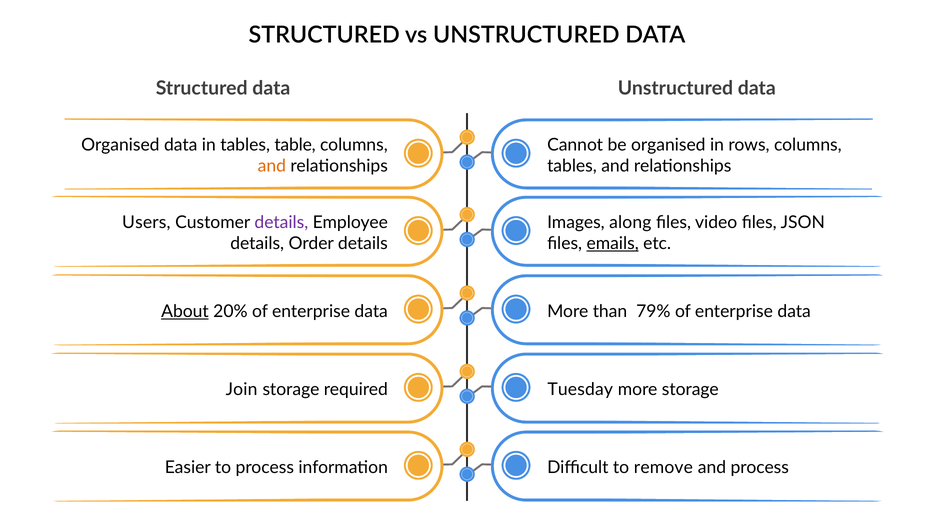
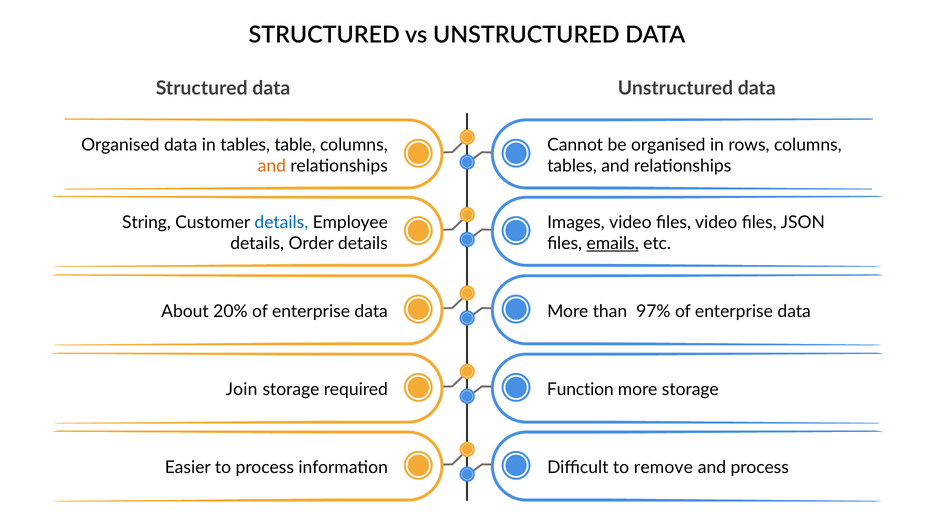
Users: Users -> String
details at (281, 222) colour: purple -> blue
Images along: along -> video
About underline: present -> none
79%: 79% -> 97%
Tuesday: Tuesday -> Function
